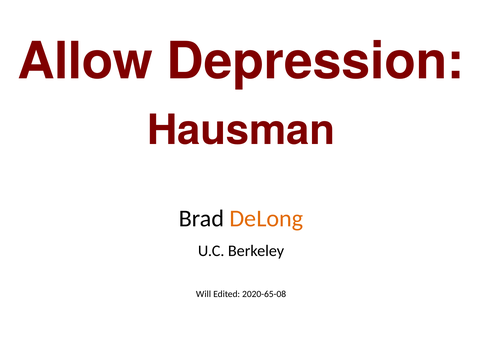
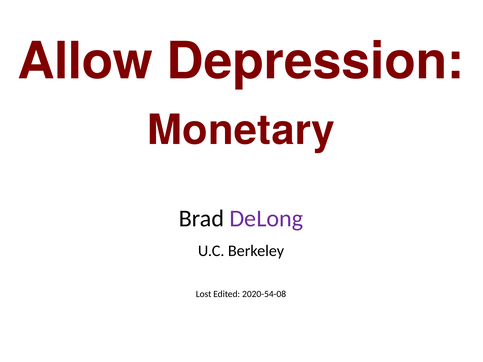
Hausman: Hausman -> Monetary
DeLong colour: orange -> purple
Will: Will -> Lost
2020-65-08: 2020-65-08 -> 2020-54-08
